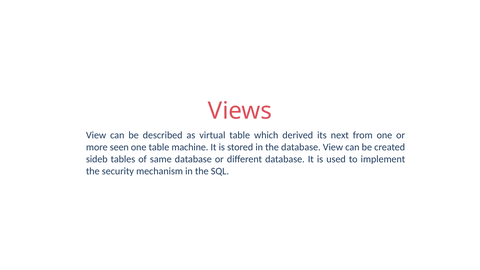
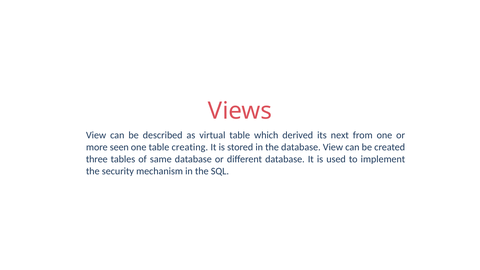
machine: machine -> creating
sideb: sideb -> three
